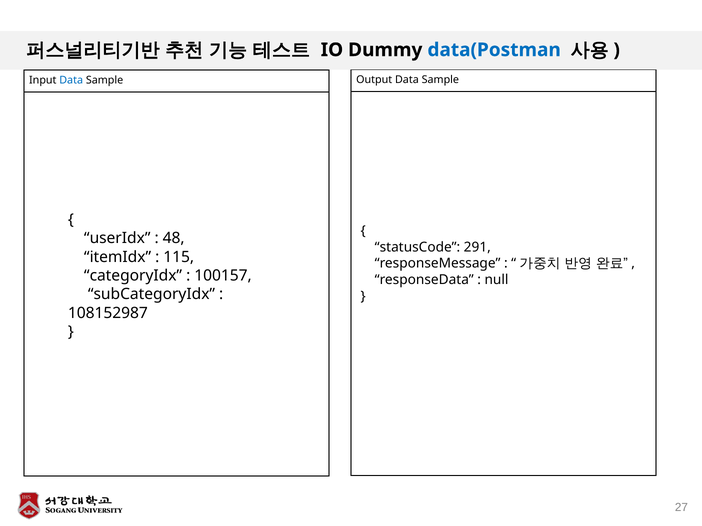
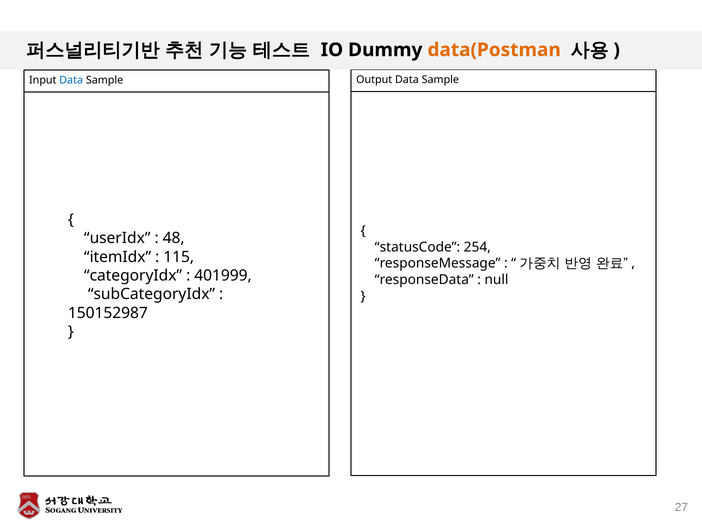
data(Postman colour: blue -> orange
291: 291 -> 254
100157: 100157 -> 401999
108152987: 108152987 -> 150152987
